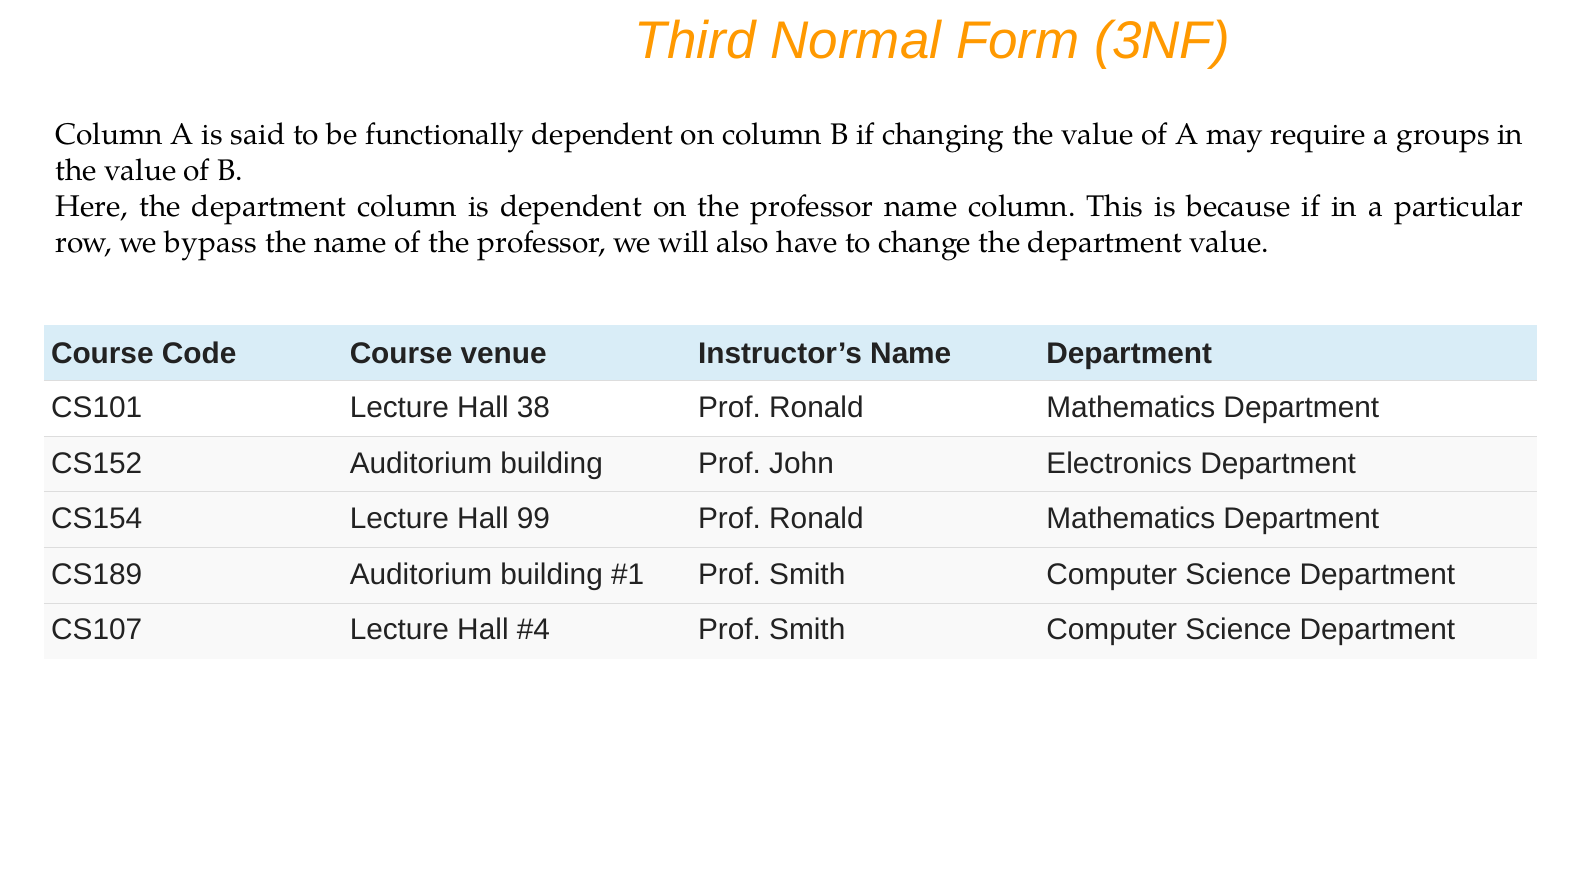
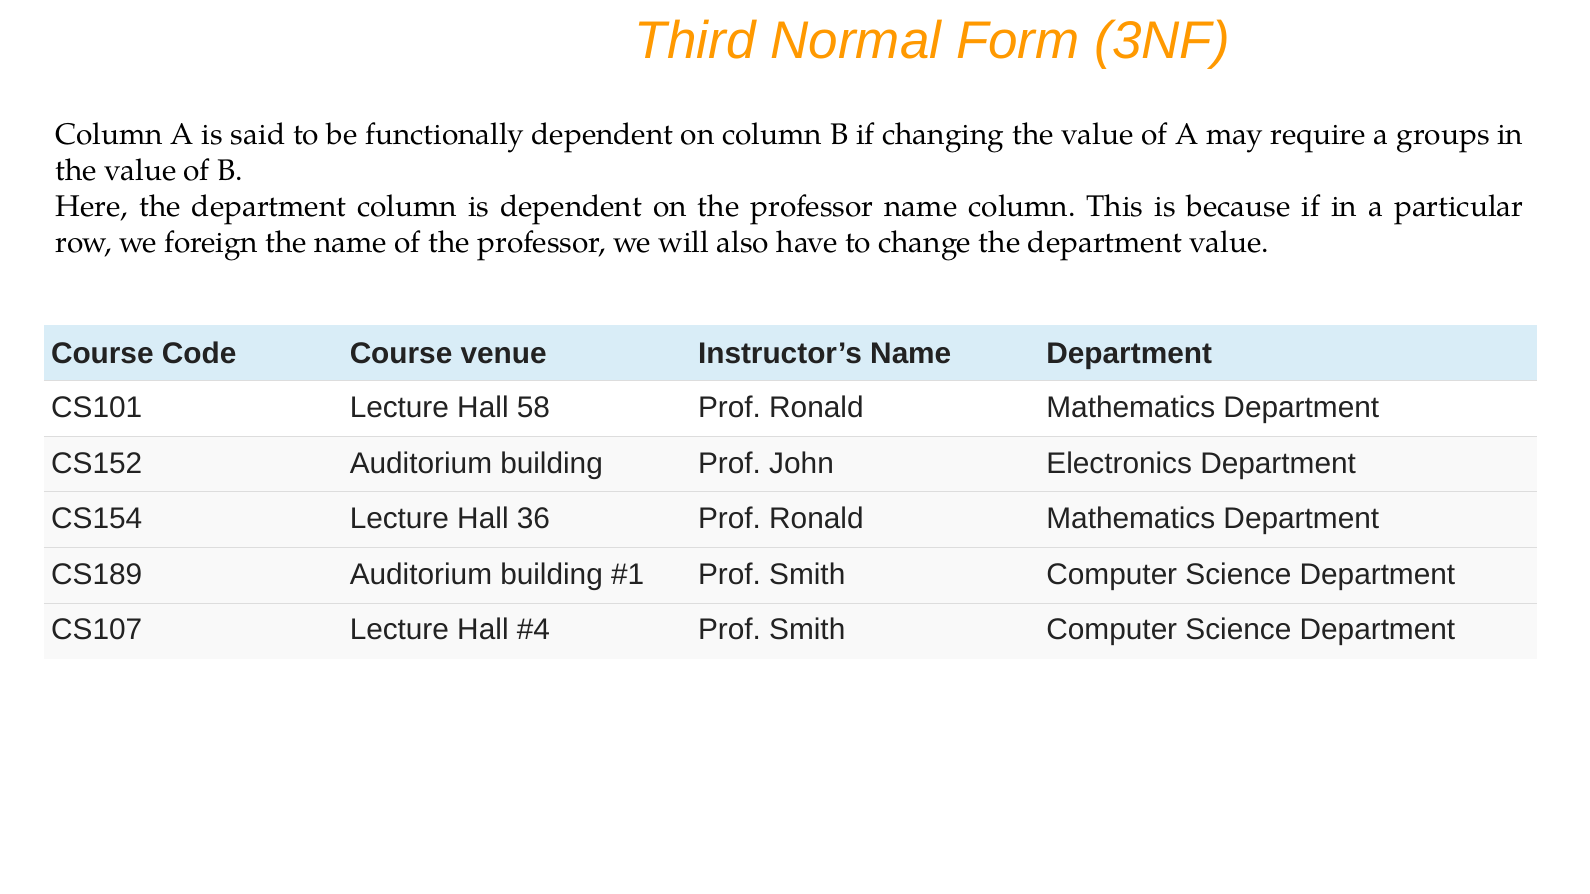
bypass: bypass -> foreign
38: 38 -> 58
99: 99 -> 36
